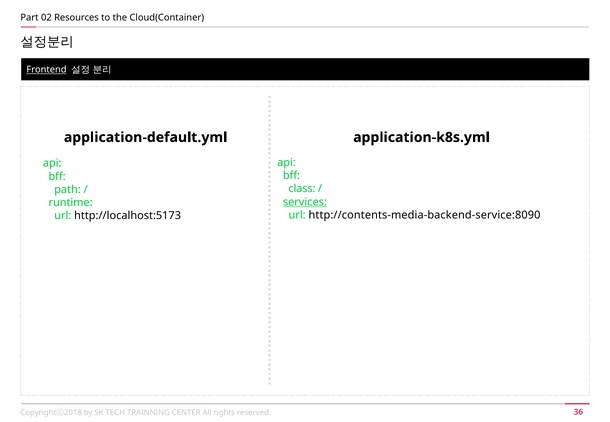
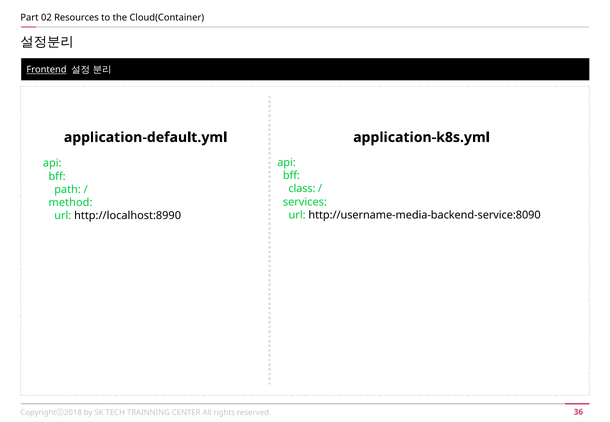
services underline: present -> none
runtime: runtime -> method
http://contents-media-backend-service:8090: http://contents-media-backend-service:8090 -> http://username-media-backend-service:8090
http://localhost:5173: http://localhost:5173 -> http://localhost:8990
